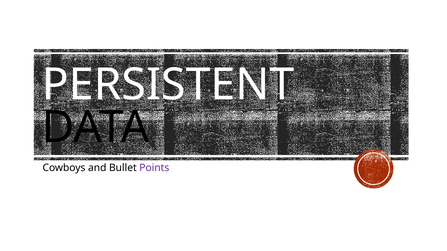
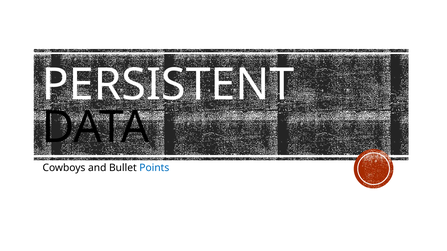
Points colour: purple -> blue
